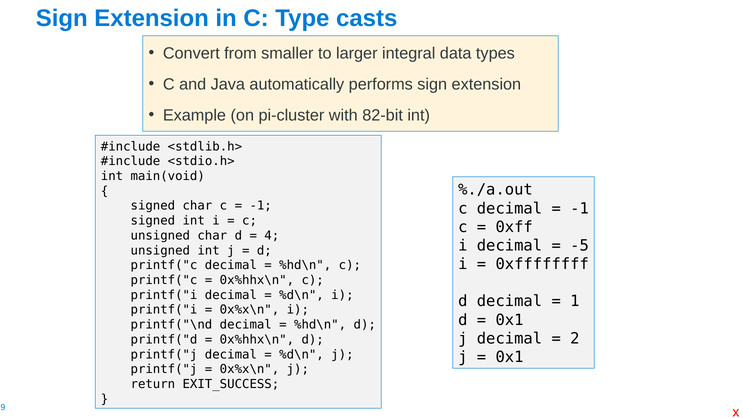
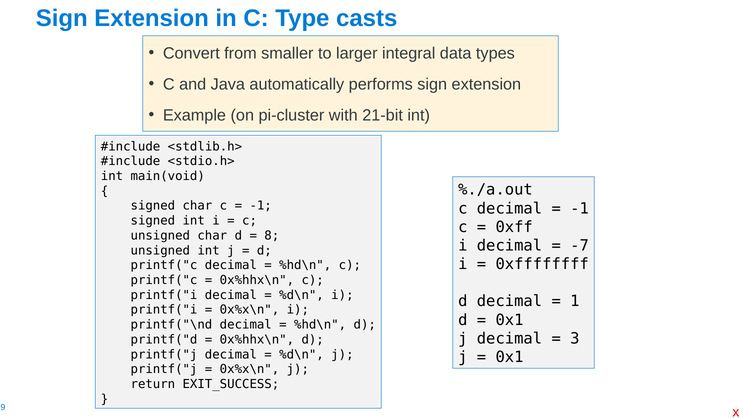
82-bit: 82-bit -> 21-bit
4: 4 -> 8
-5: -5 -> -7
2: 2 -> 3
